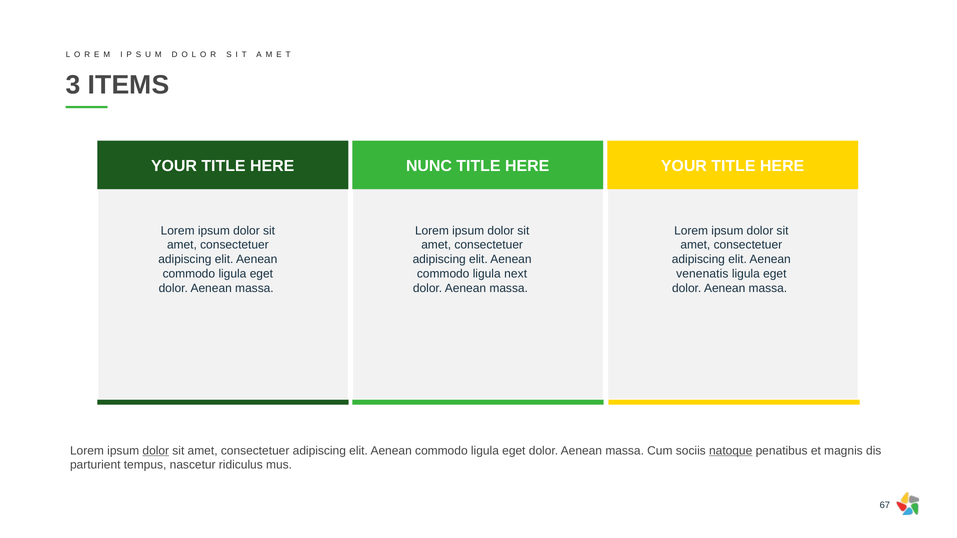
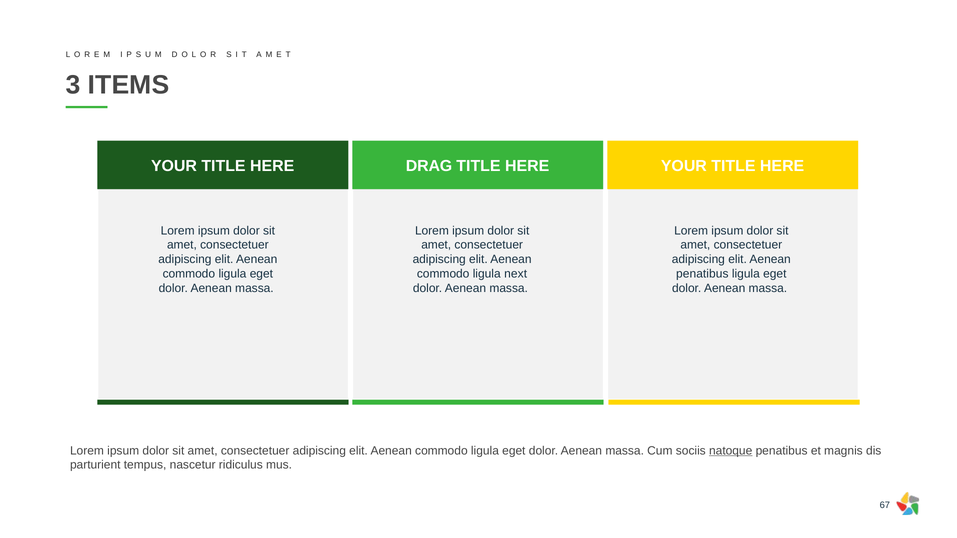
NUNC: NUNC -> DRAG
venenatis at (702, 274): venenatis -> penatibus
dolor at (156, 451) underline: present -> none
